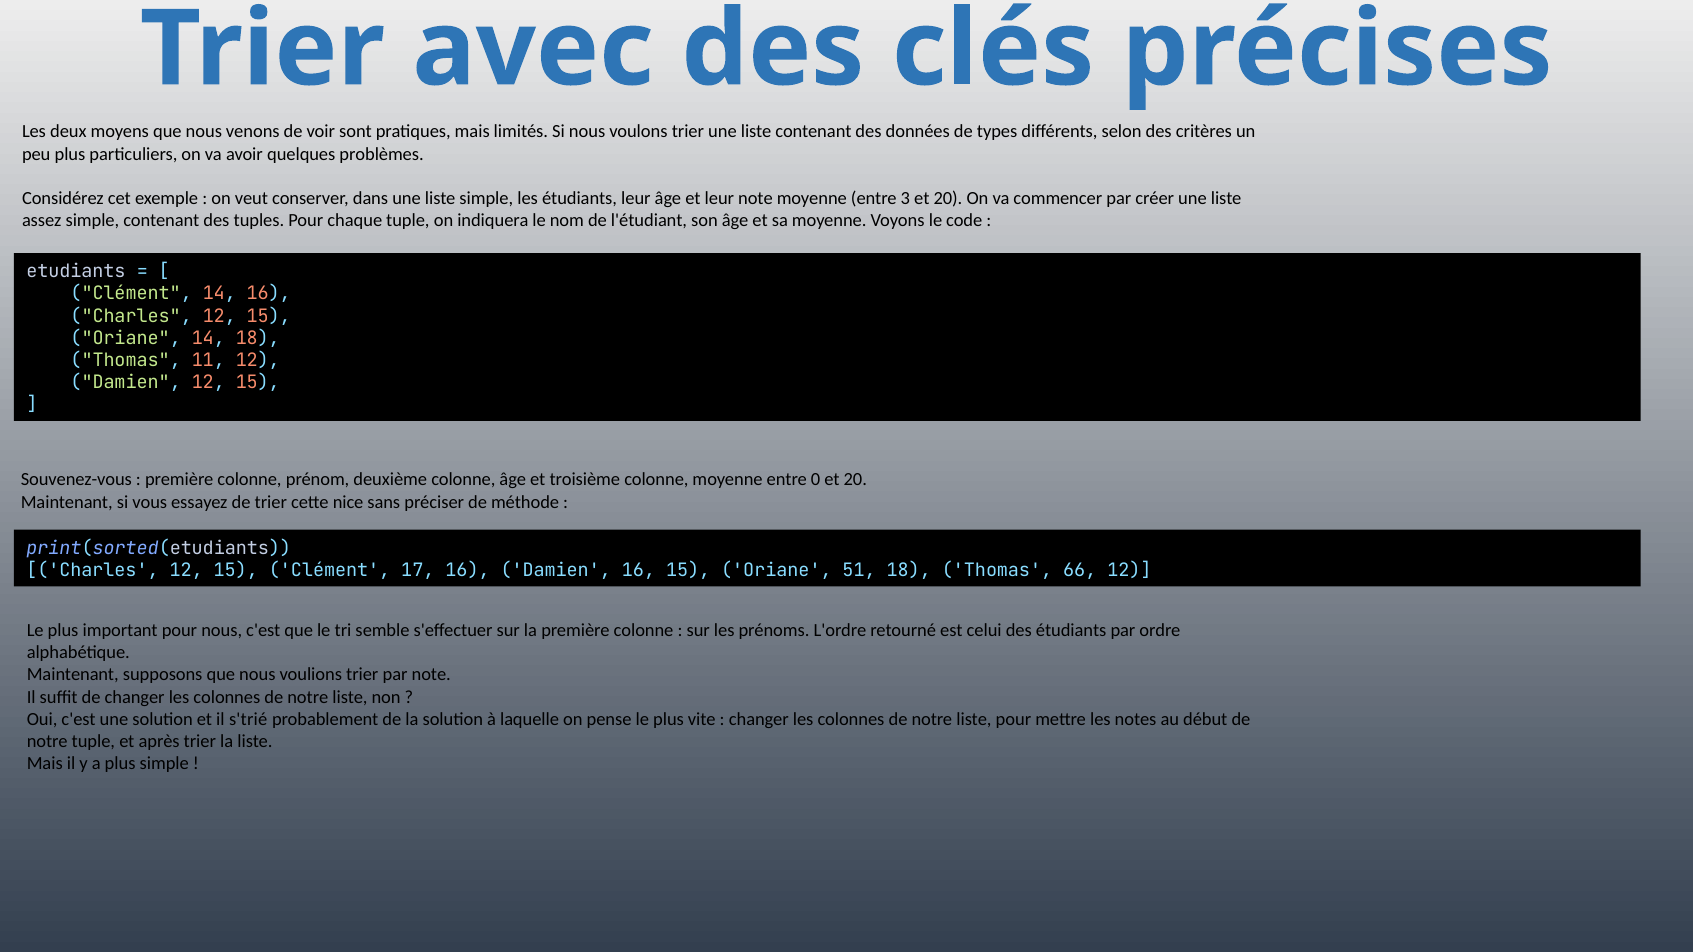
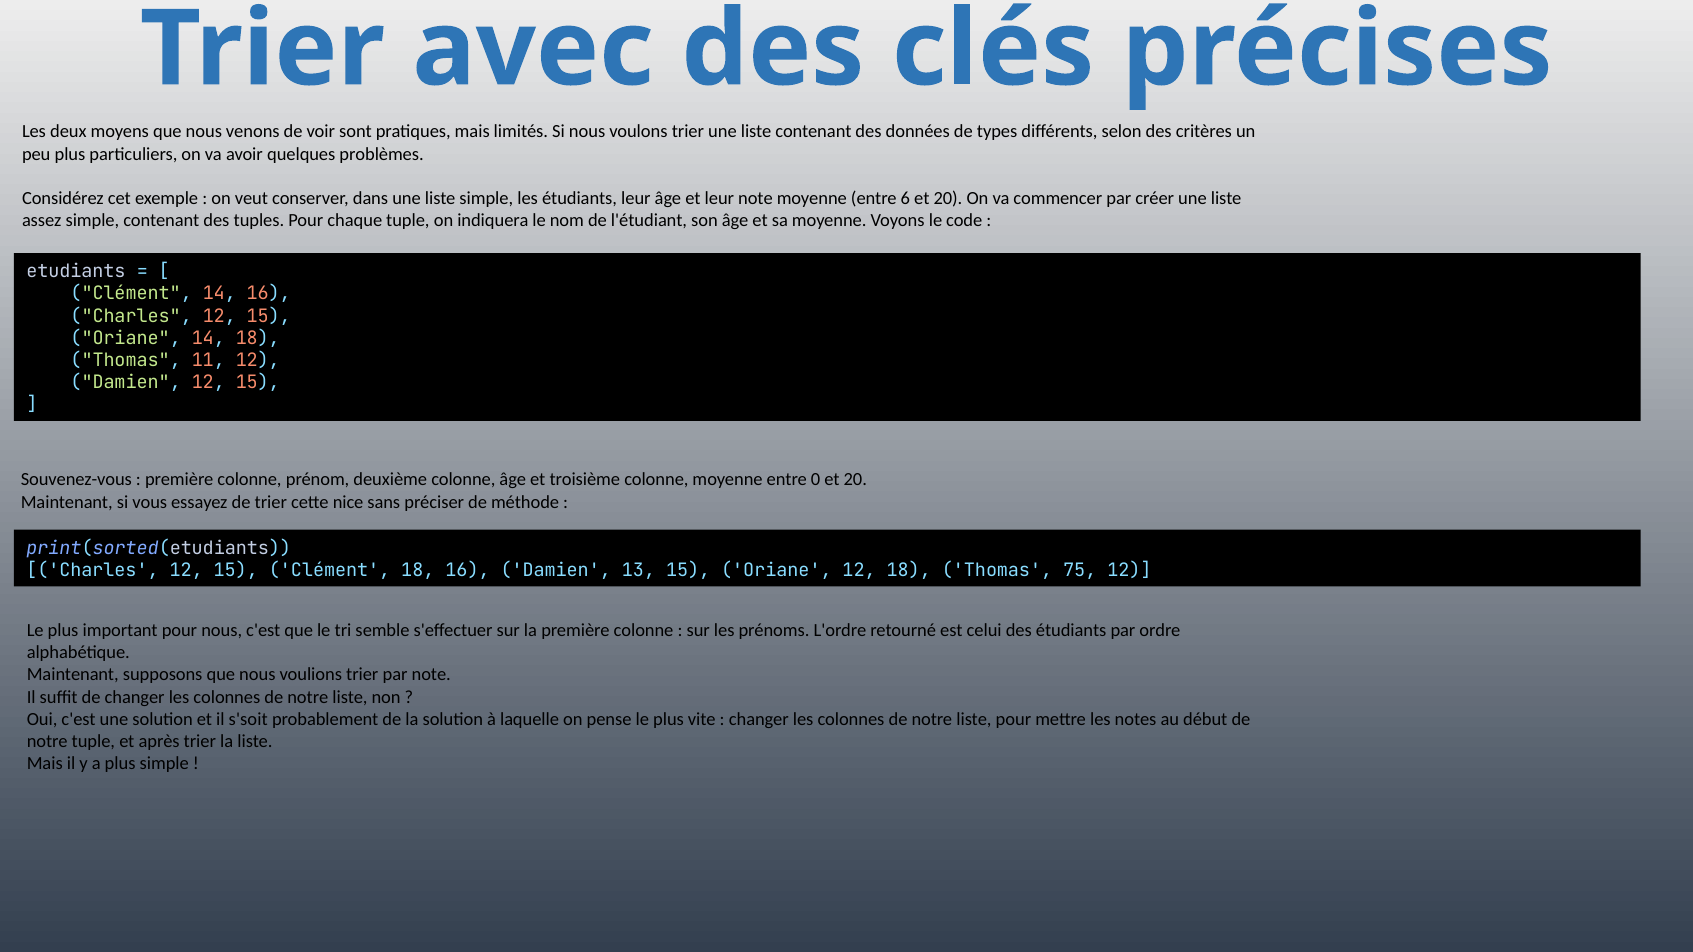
3: 3 -> 6
Clément 17: 17 -> 18
Damien 16: 16 -> 13
Oriane 51: 51 -> 12
66: 66 -> 75
s'trié: s'trié -> s'soit
